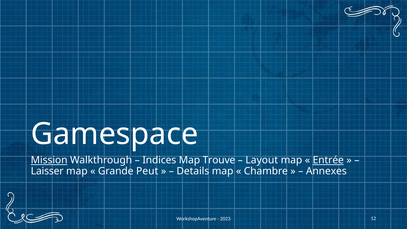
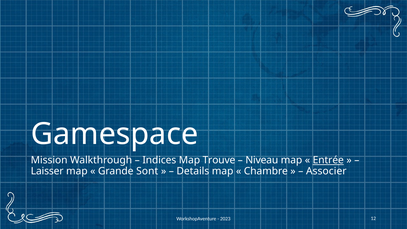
Mission underline: present -> none
Layout: Layout -> Niveau
Peut: Peut -> Sont
Annexes: Annexes -> Associer
